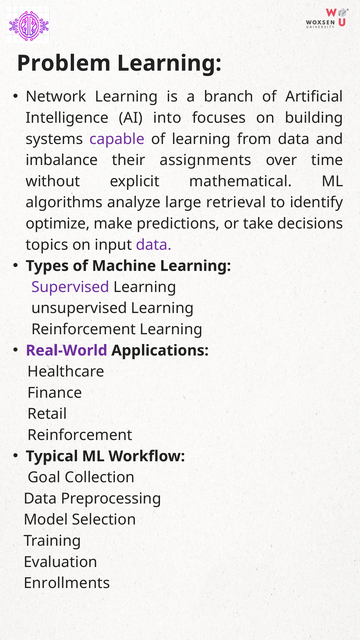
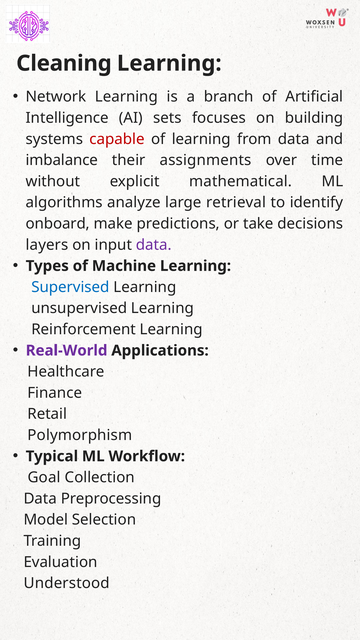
Problem: Problem -> Cleaning
into: into -> sets
capable colour: purple -> red
optimize: optimize -> onboard
topics: topics -> layers
Supervised colour: purple -> blue
Reinforcement at (80, 435): Reinforcement -> Polymorphism
Enrollments: Enrollments -> Understood
